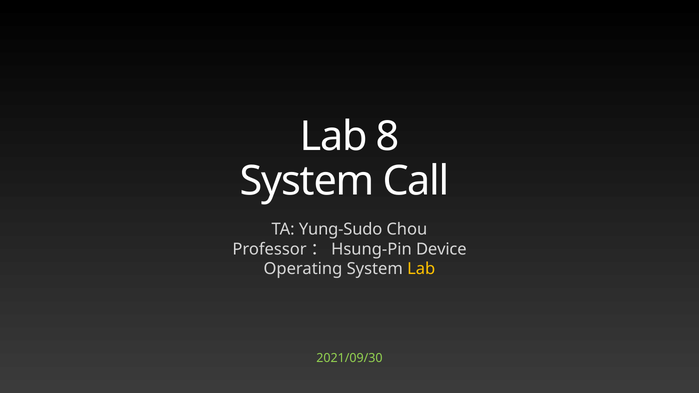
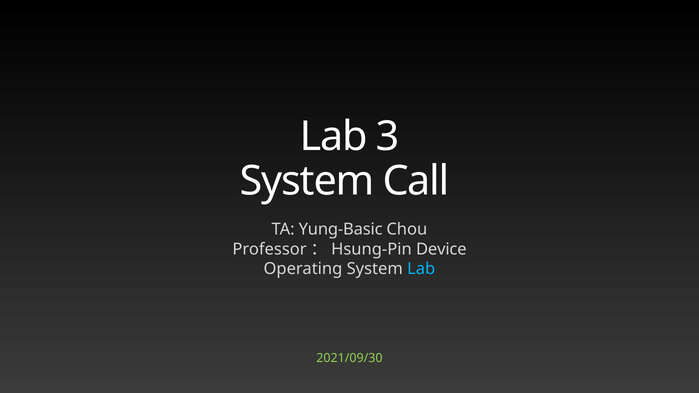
8: 8 -> 3
Yung-Sudo: Yung-Sudo -> Yung-Basic
Lab at (421, 269) colour: yellow -> light blue
